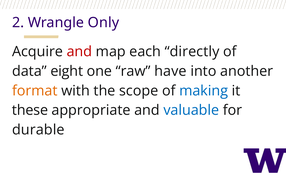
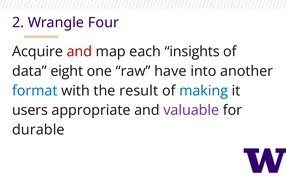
Only: Only -> Four
directly: directly -> insights
format colour: orange -> blue
scope: scope -> result
these: these -> users
valuable colour: blue -> purple
